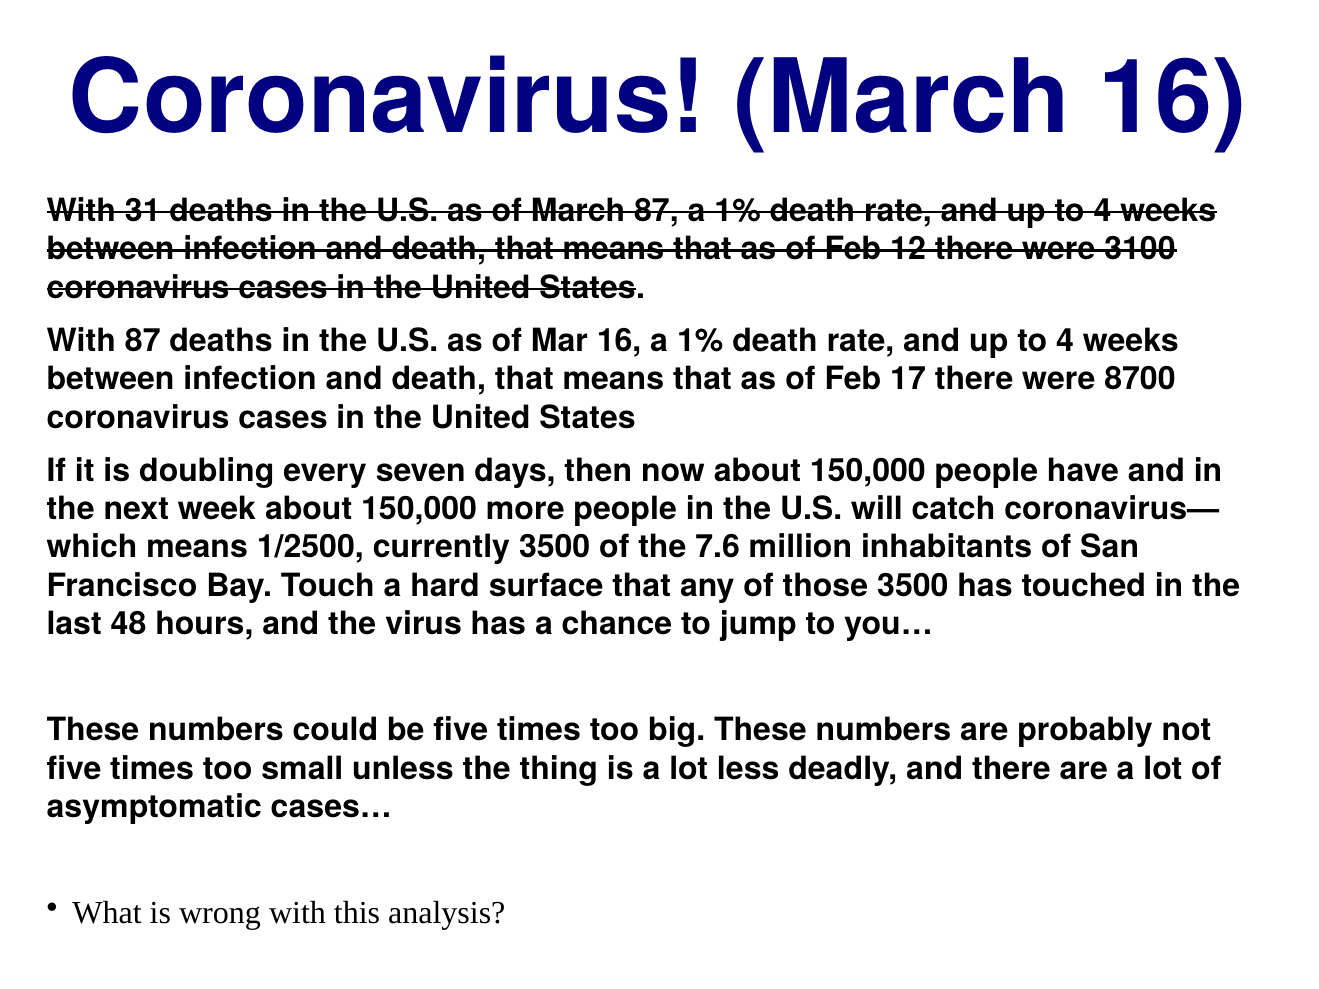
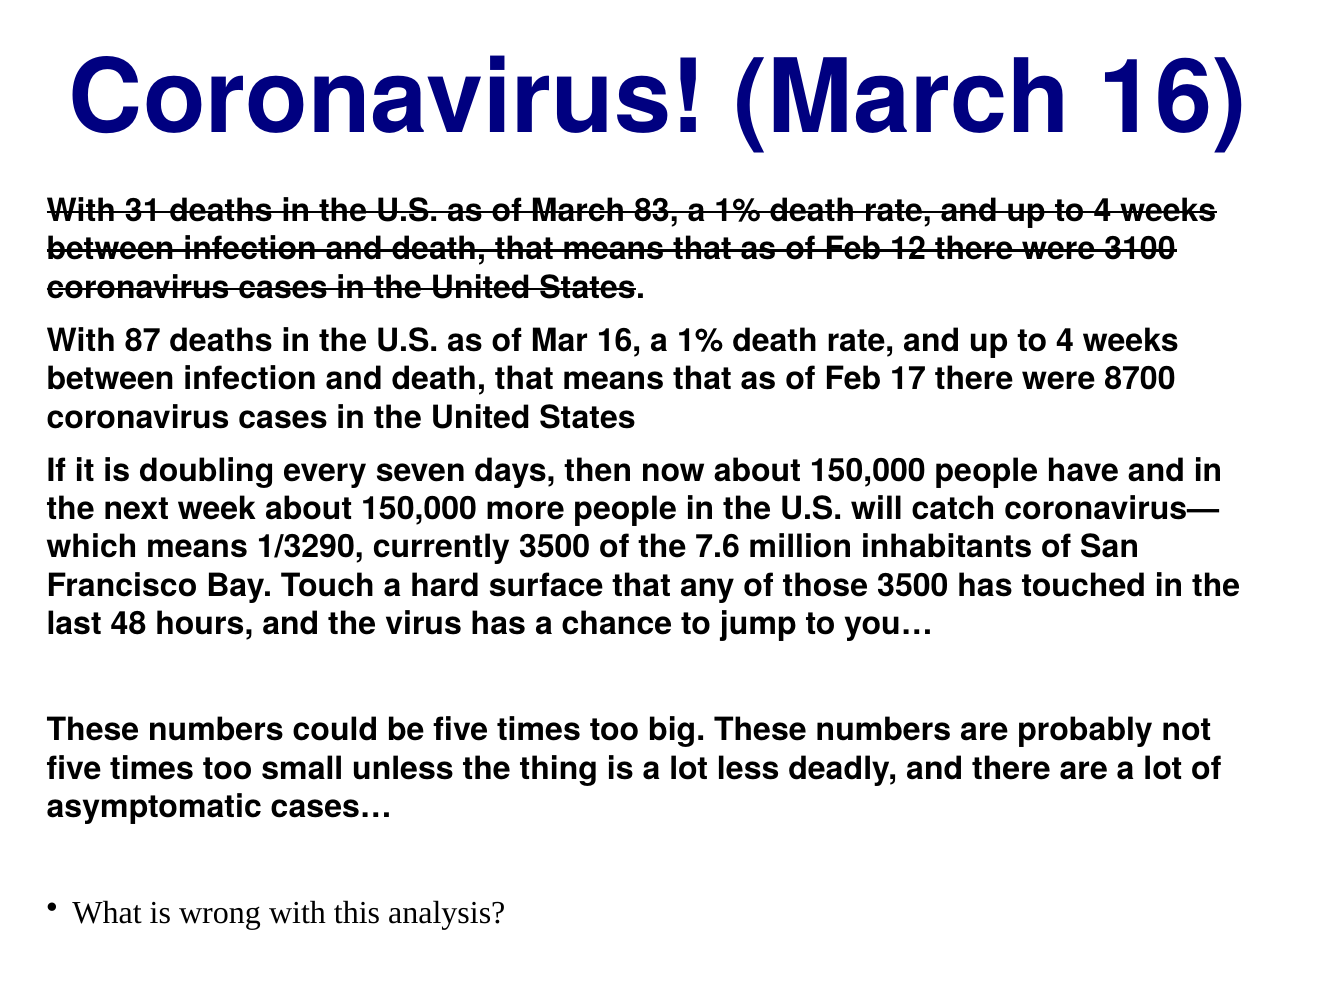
March 87: 87 -> 83
1/2500: 1/2500 -> 1/3290
